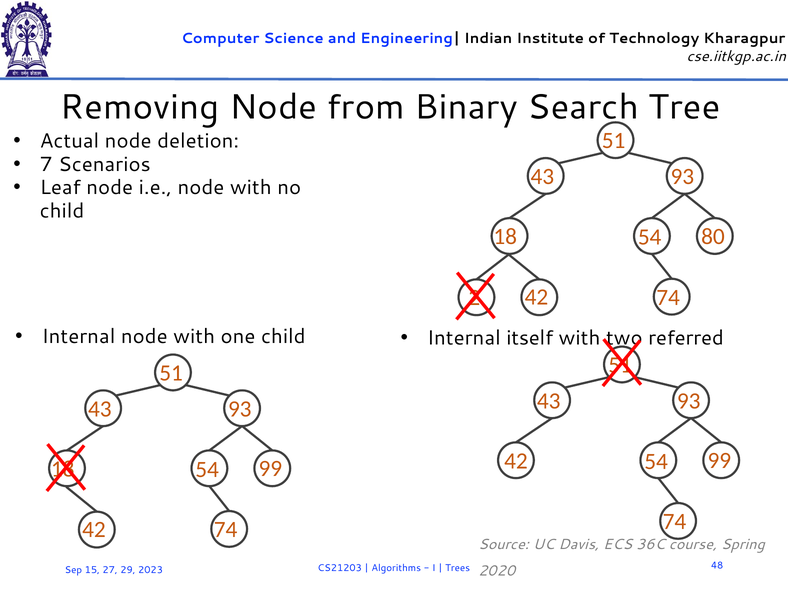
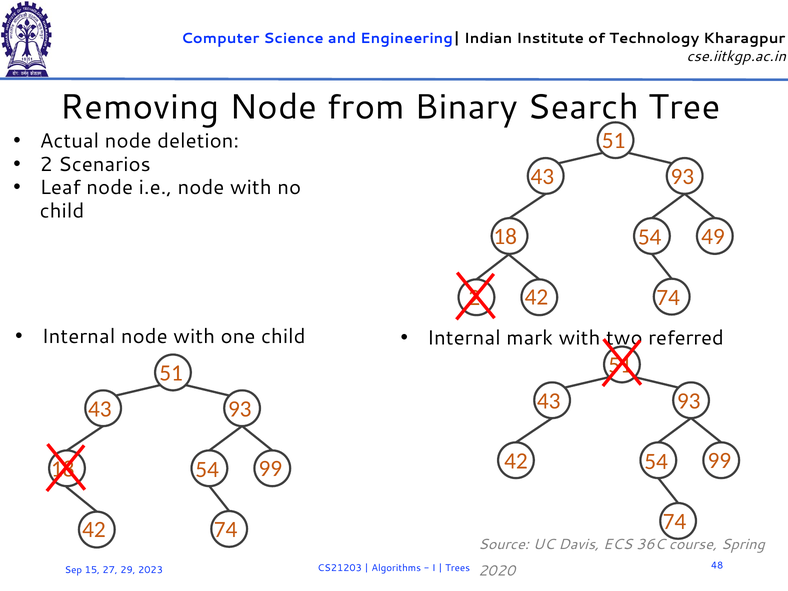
7 at (46, 164): 7 -> 2
80: 80 -> 49
itself: itself -> mark
